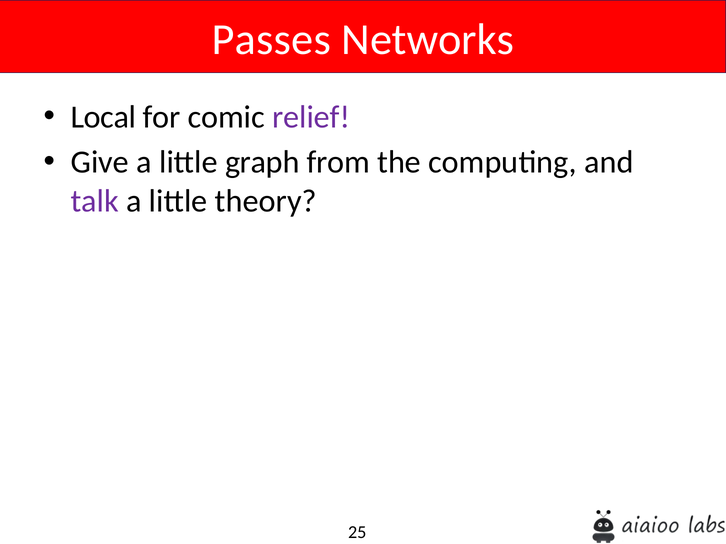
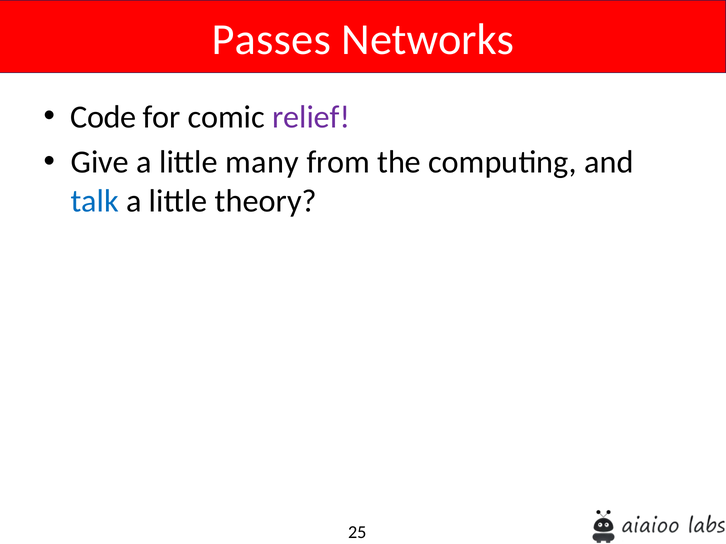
Local: Local -> Code
graph: graph -> many
talk colour: purple -> blue
